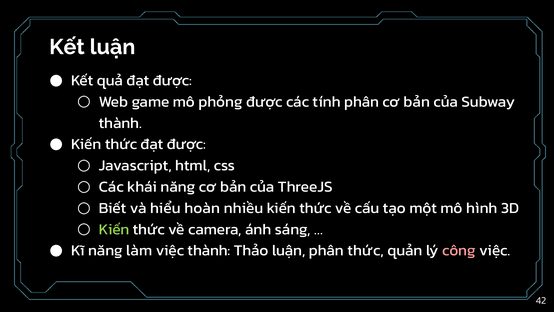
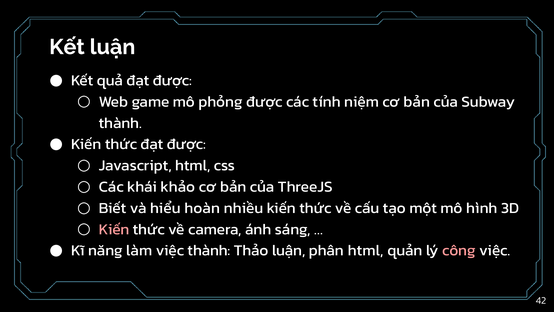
tính phân: phân -> niệm
khái năng: năng -> khảo
Kiến at (114, 229) colour: light green -> pink
phân thức: thức -> html
